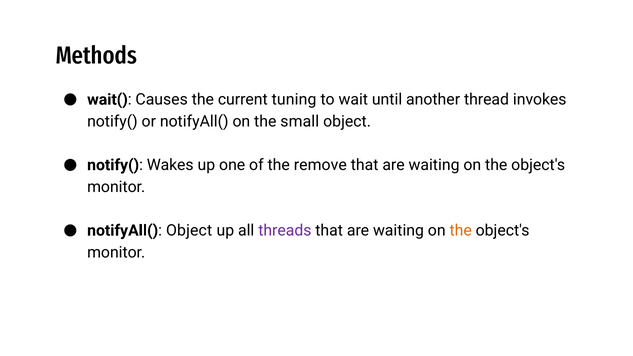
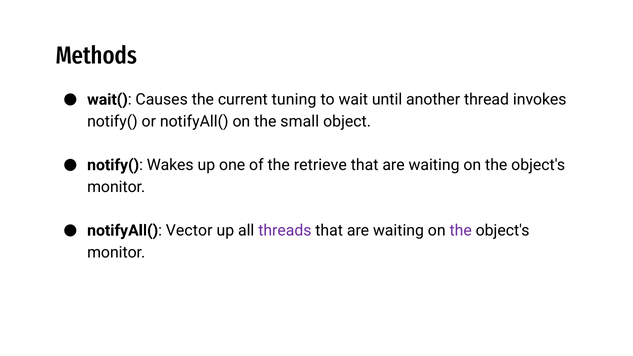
remove: remove -> retrieve
notifyAll( Object: Object -> Vector
the at (461, 231) colour: orange -> purple
